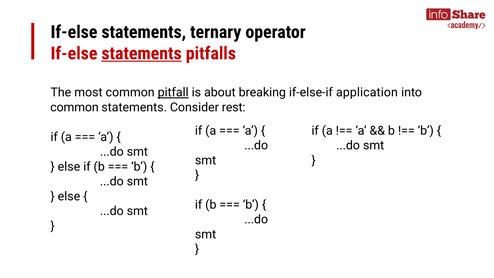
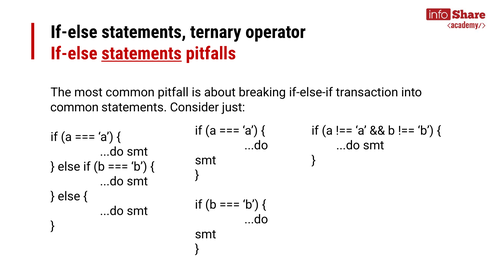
pitfall underline: present -> none
application: application -> transaction
rest: rest -> just
